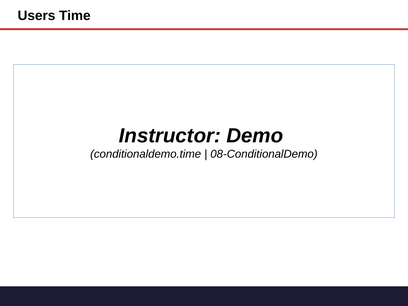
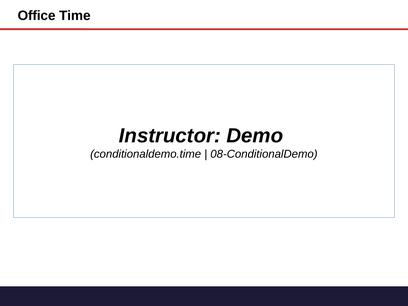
Users: Users -> Office
